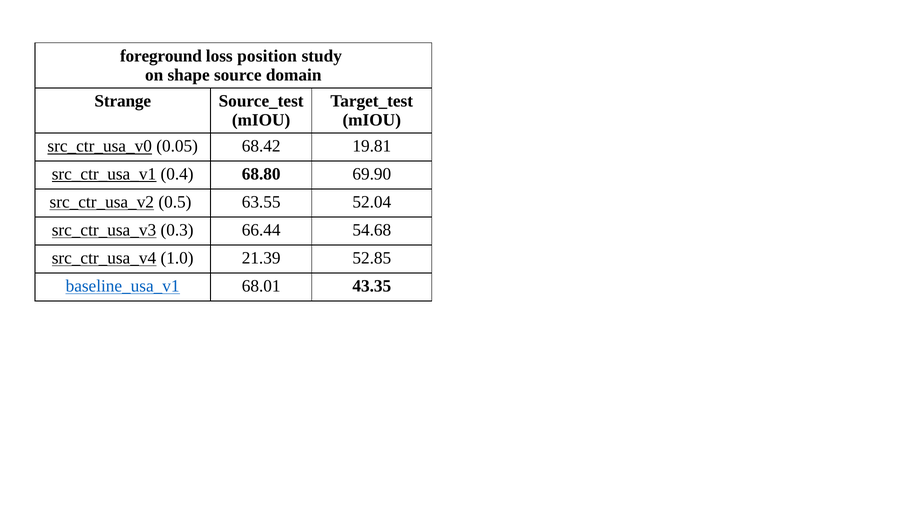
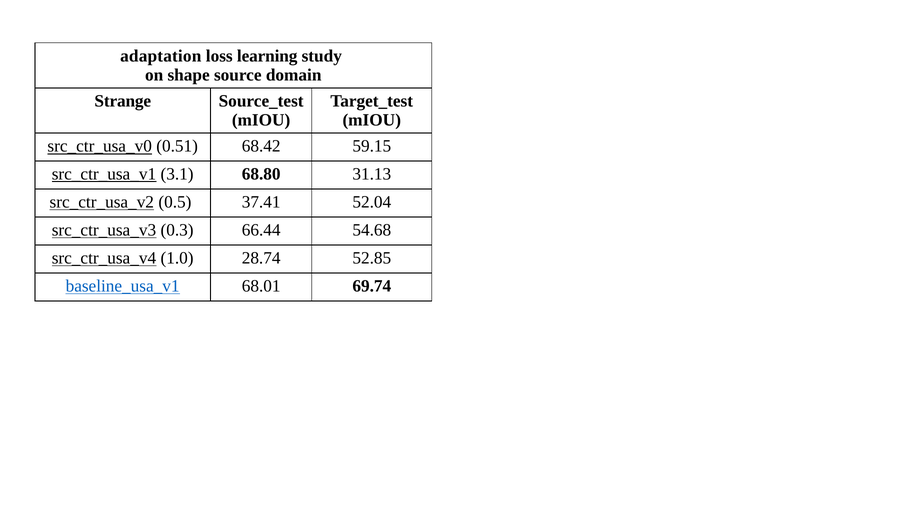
foreground: foreground -> adaptation
position: position -> learning
0.05: 0.05 -> 0.51
19.81: 19.81 -> 59.15
0.4: 0.4 -> 3.1
69.90: 69.90 -> 31.13
63.55: 63.55 -> 37.41
21.39: 21.39 -> 28.74
43.35: 43.35 -> 69.74
